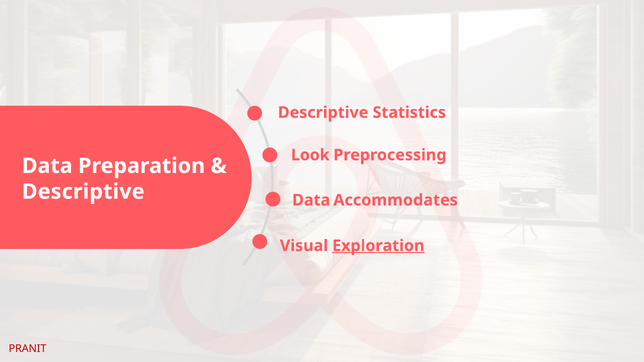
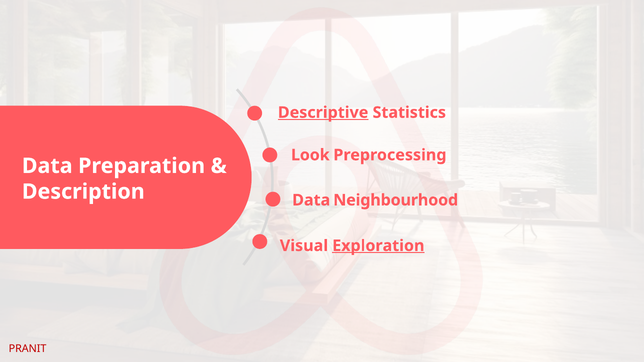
Descriptive at (323, 113) underline: none -> present
Descriptive at (83, 192): Descriptive -> Description
Accommodates: Accommodates -> Neighbourhood
